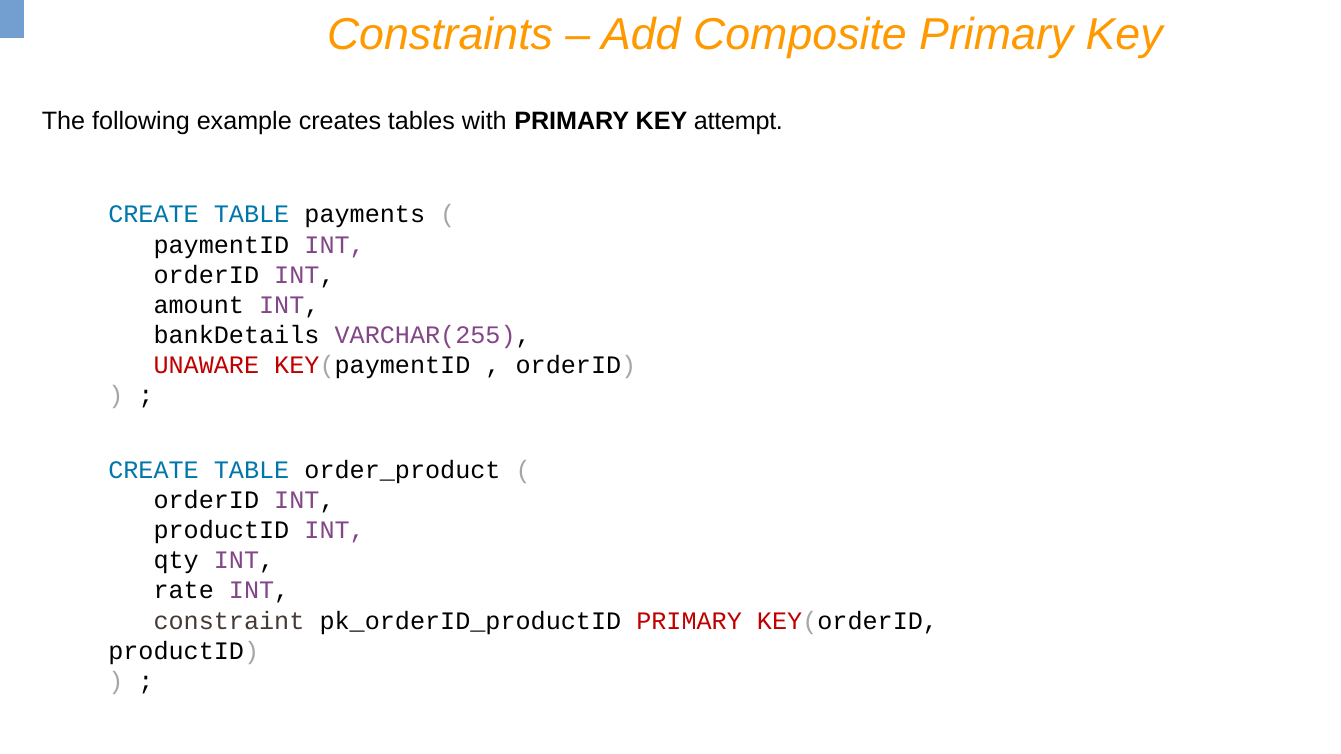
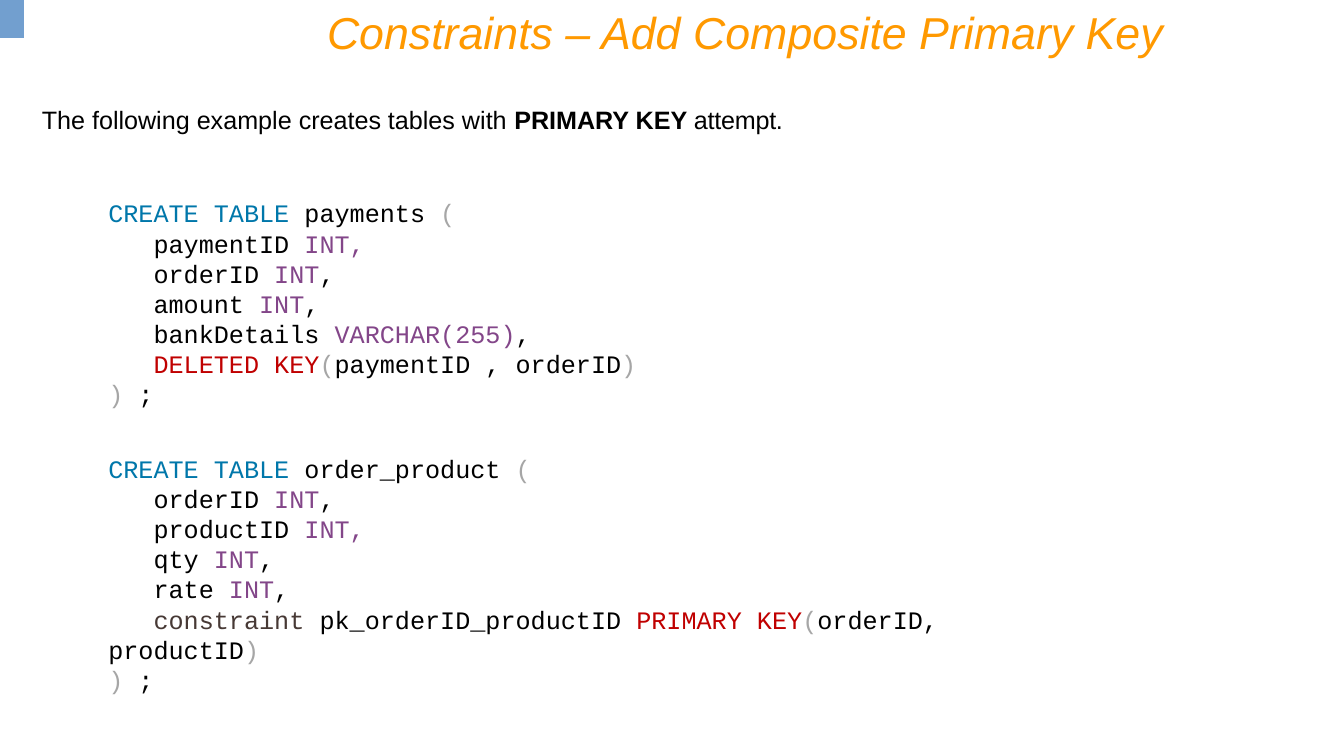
UNAWARE: UNAWARE -> DELETED
